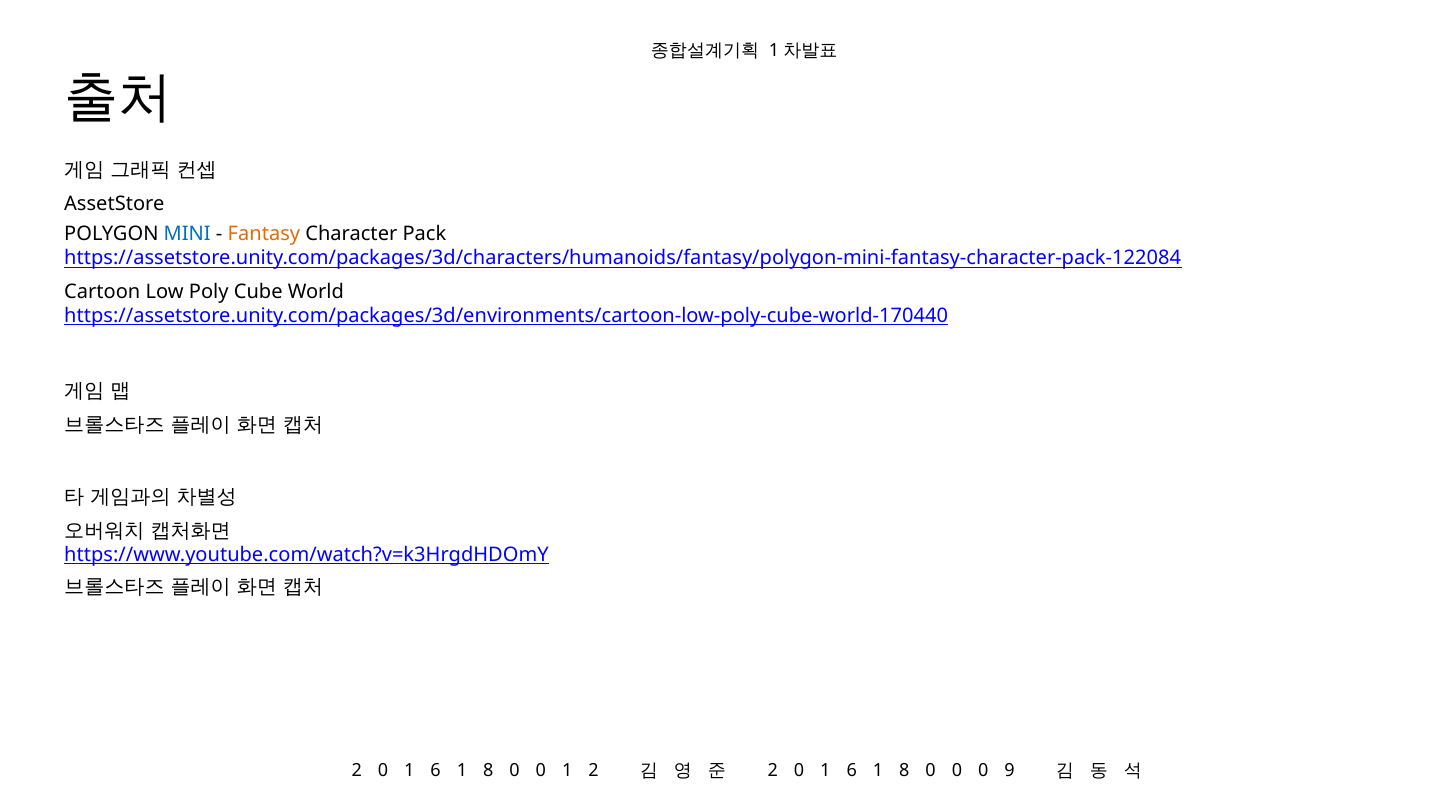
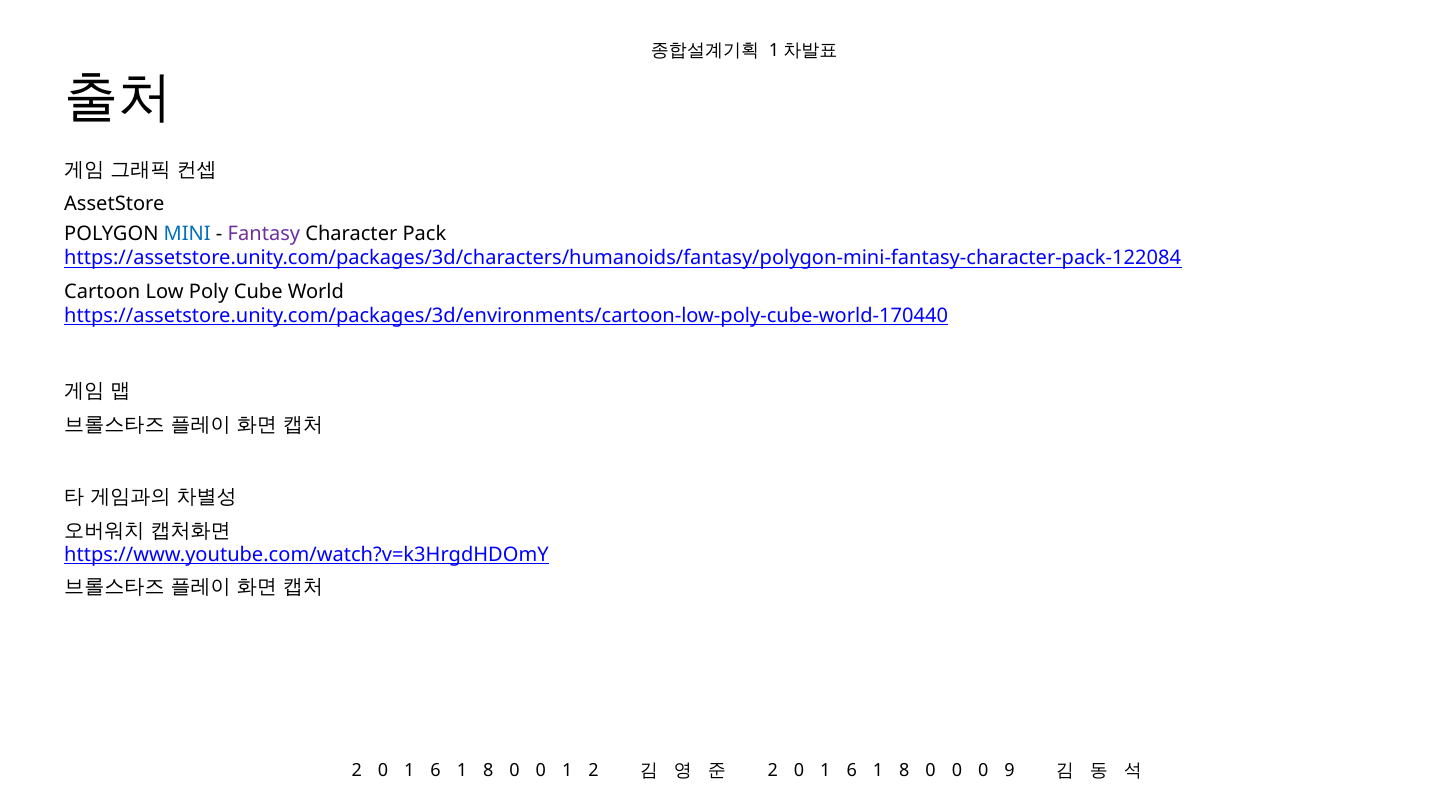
Fantasy colour: orange -> purple
